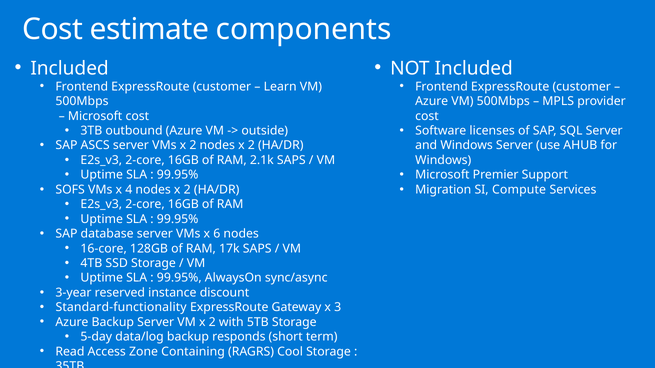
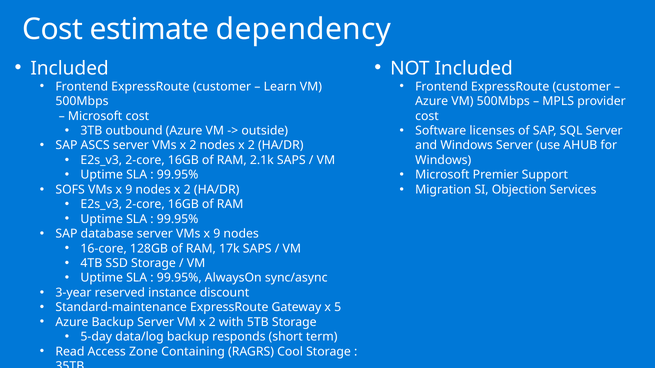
components: components -> dependency
SOFS VMs x 4: 4 -> 9
Compute: Compute -> Objection
server VMs x 6: 6 -> 9
Standard-functionality: Standard-functionality -> Standard-maintenance
3: 3 -> 5
